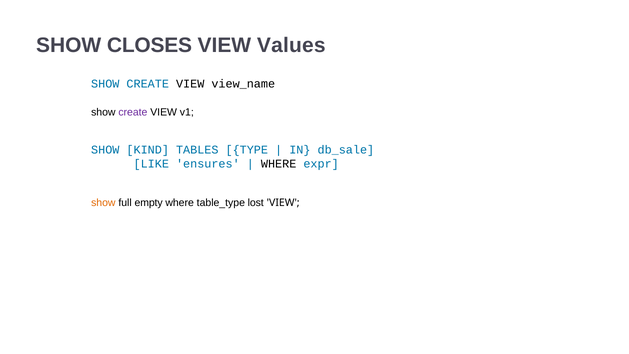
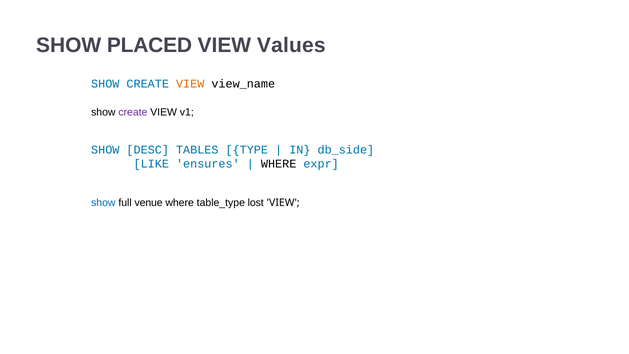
CLOSES: CLOSES -> PLACED
VIEW at (190, 84) colour: black -> orange
KIND: KIND -> DESC
db_sale: db_sale -> db_side
show at (103, 203) colour: orange -> blue
empty: empty -> venue
